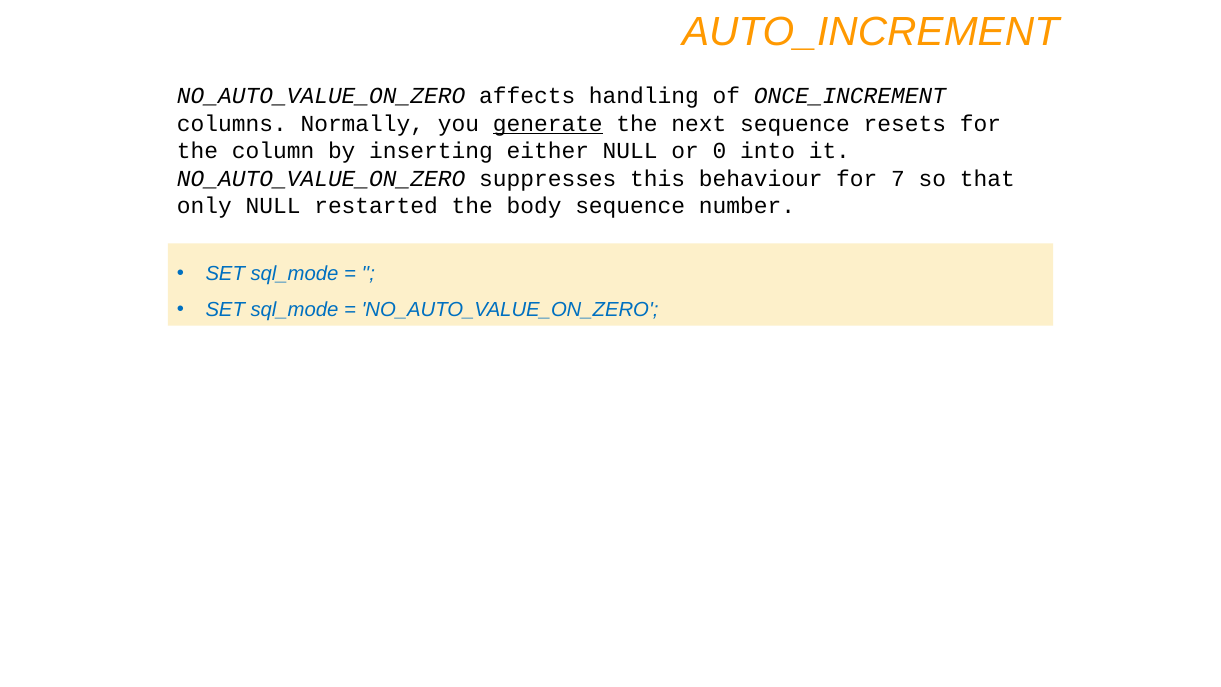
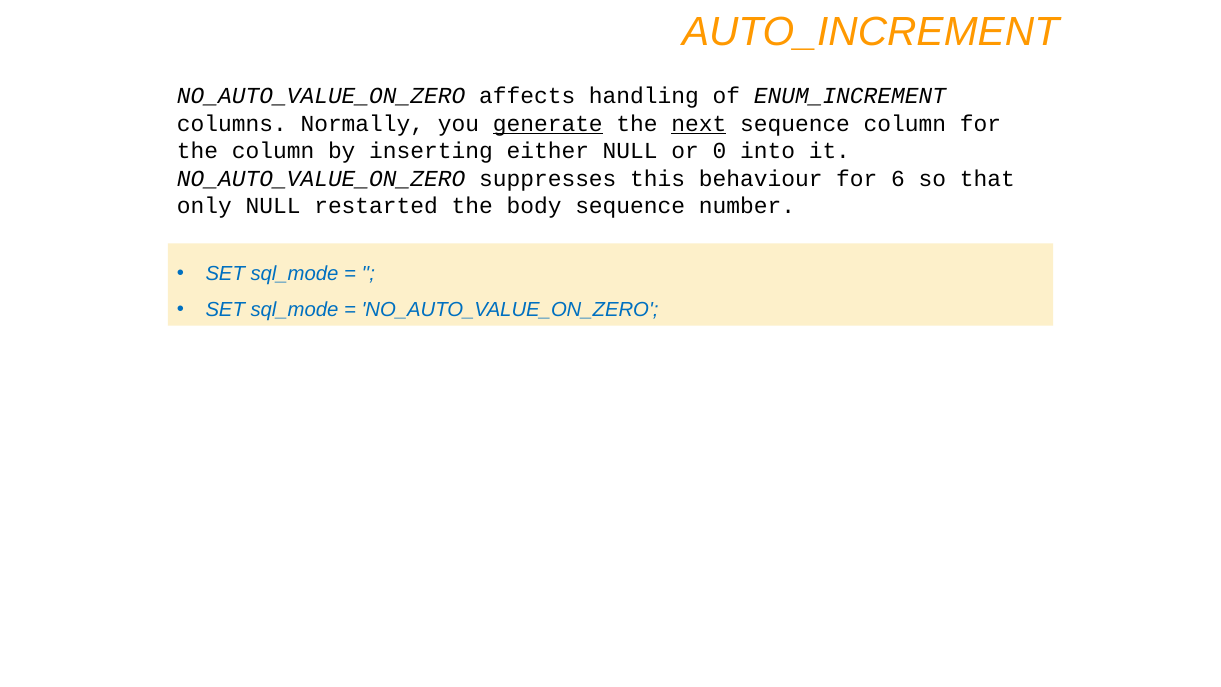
ONCE_INCREMENT: ONCE_INCREMENT -> ENUM_INCREMENT
next underline: none -> present
sequence resets: resets -> column
7: 7 -> 6
